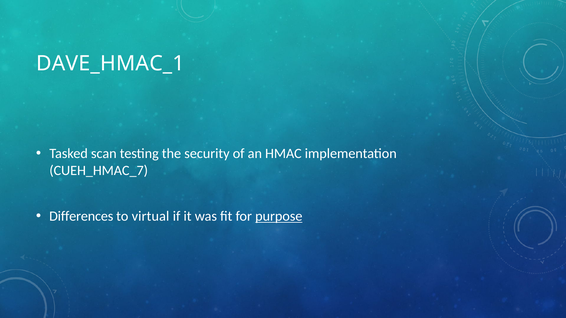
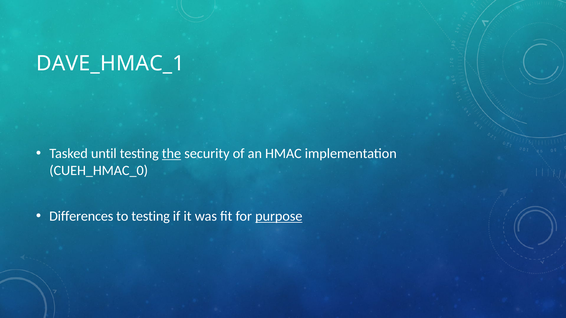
scan: scan -> until
the underline: none -> present
CUEH_HMAC_7: CUEH_HMAC_7 -> CUEH_HMAC_0
to virtual: virtual -> testing
